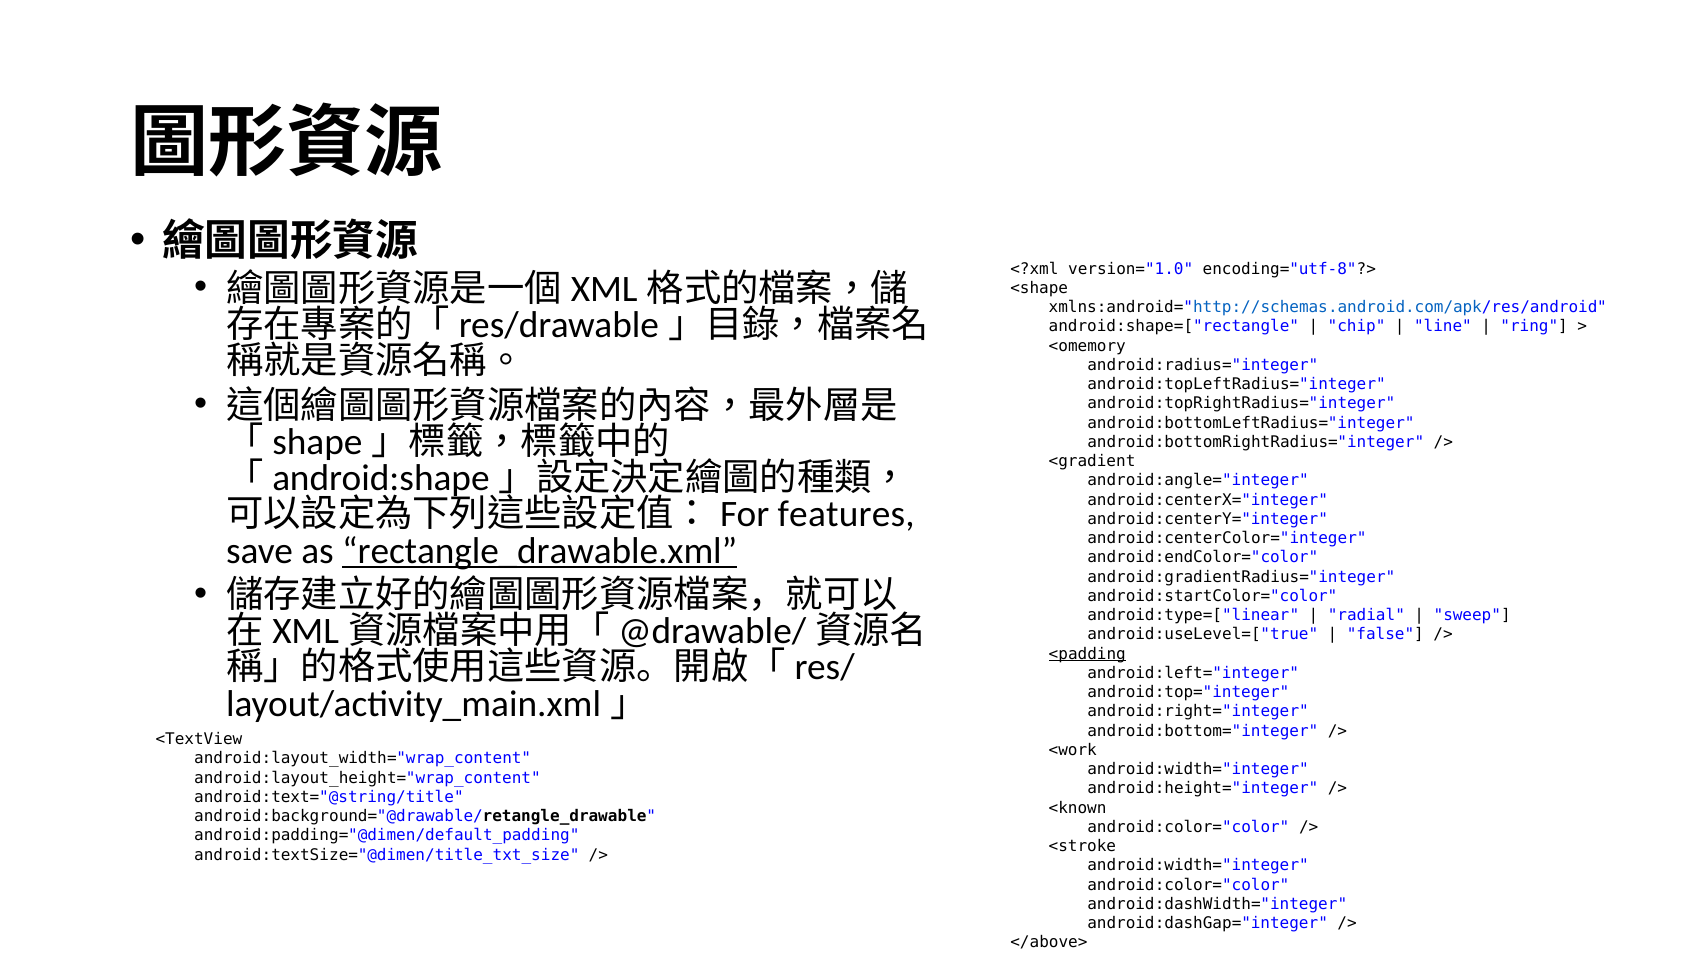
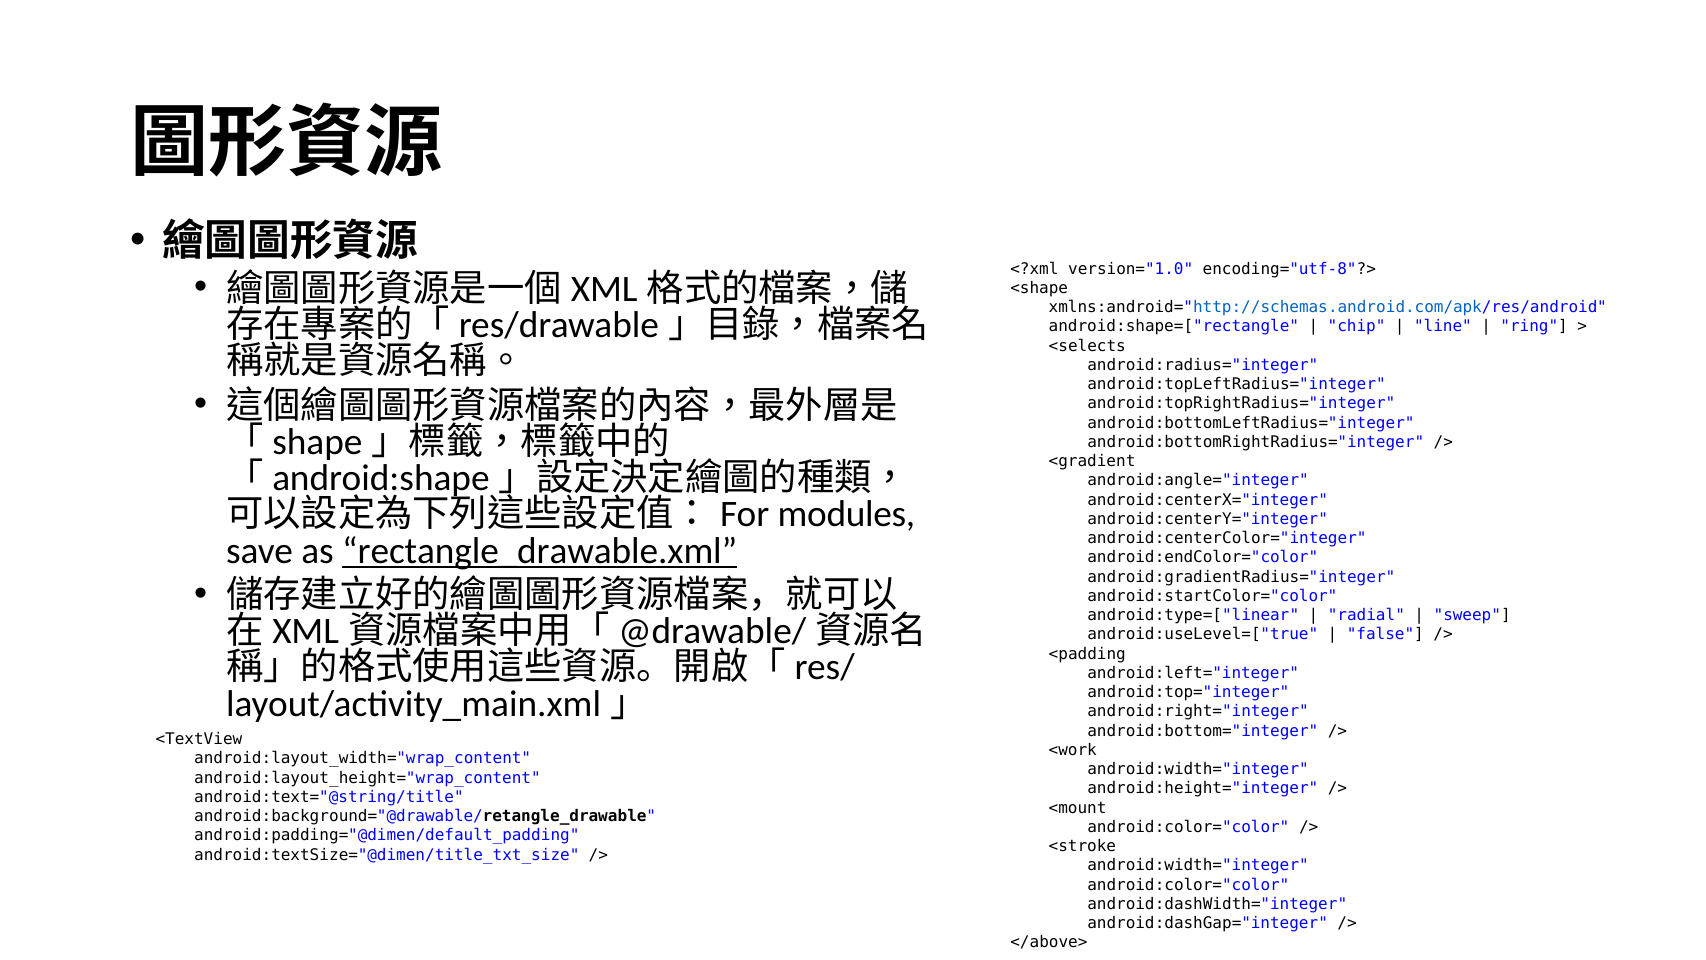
<omemory: <omemory -> <selects
features: features -> modules
<padding underline: present -> none
<known: <known -> <mount
